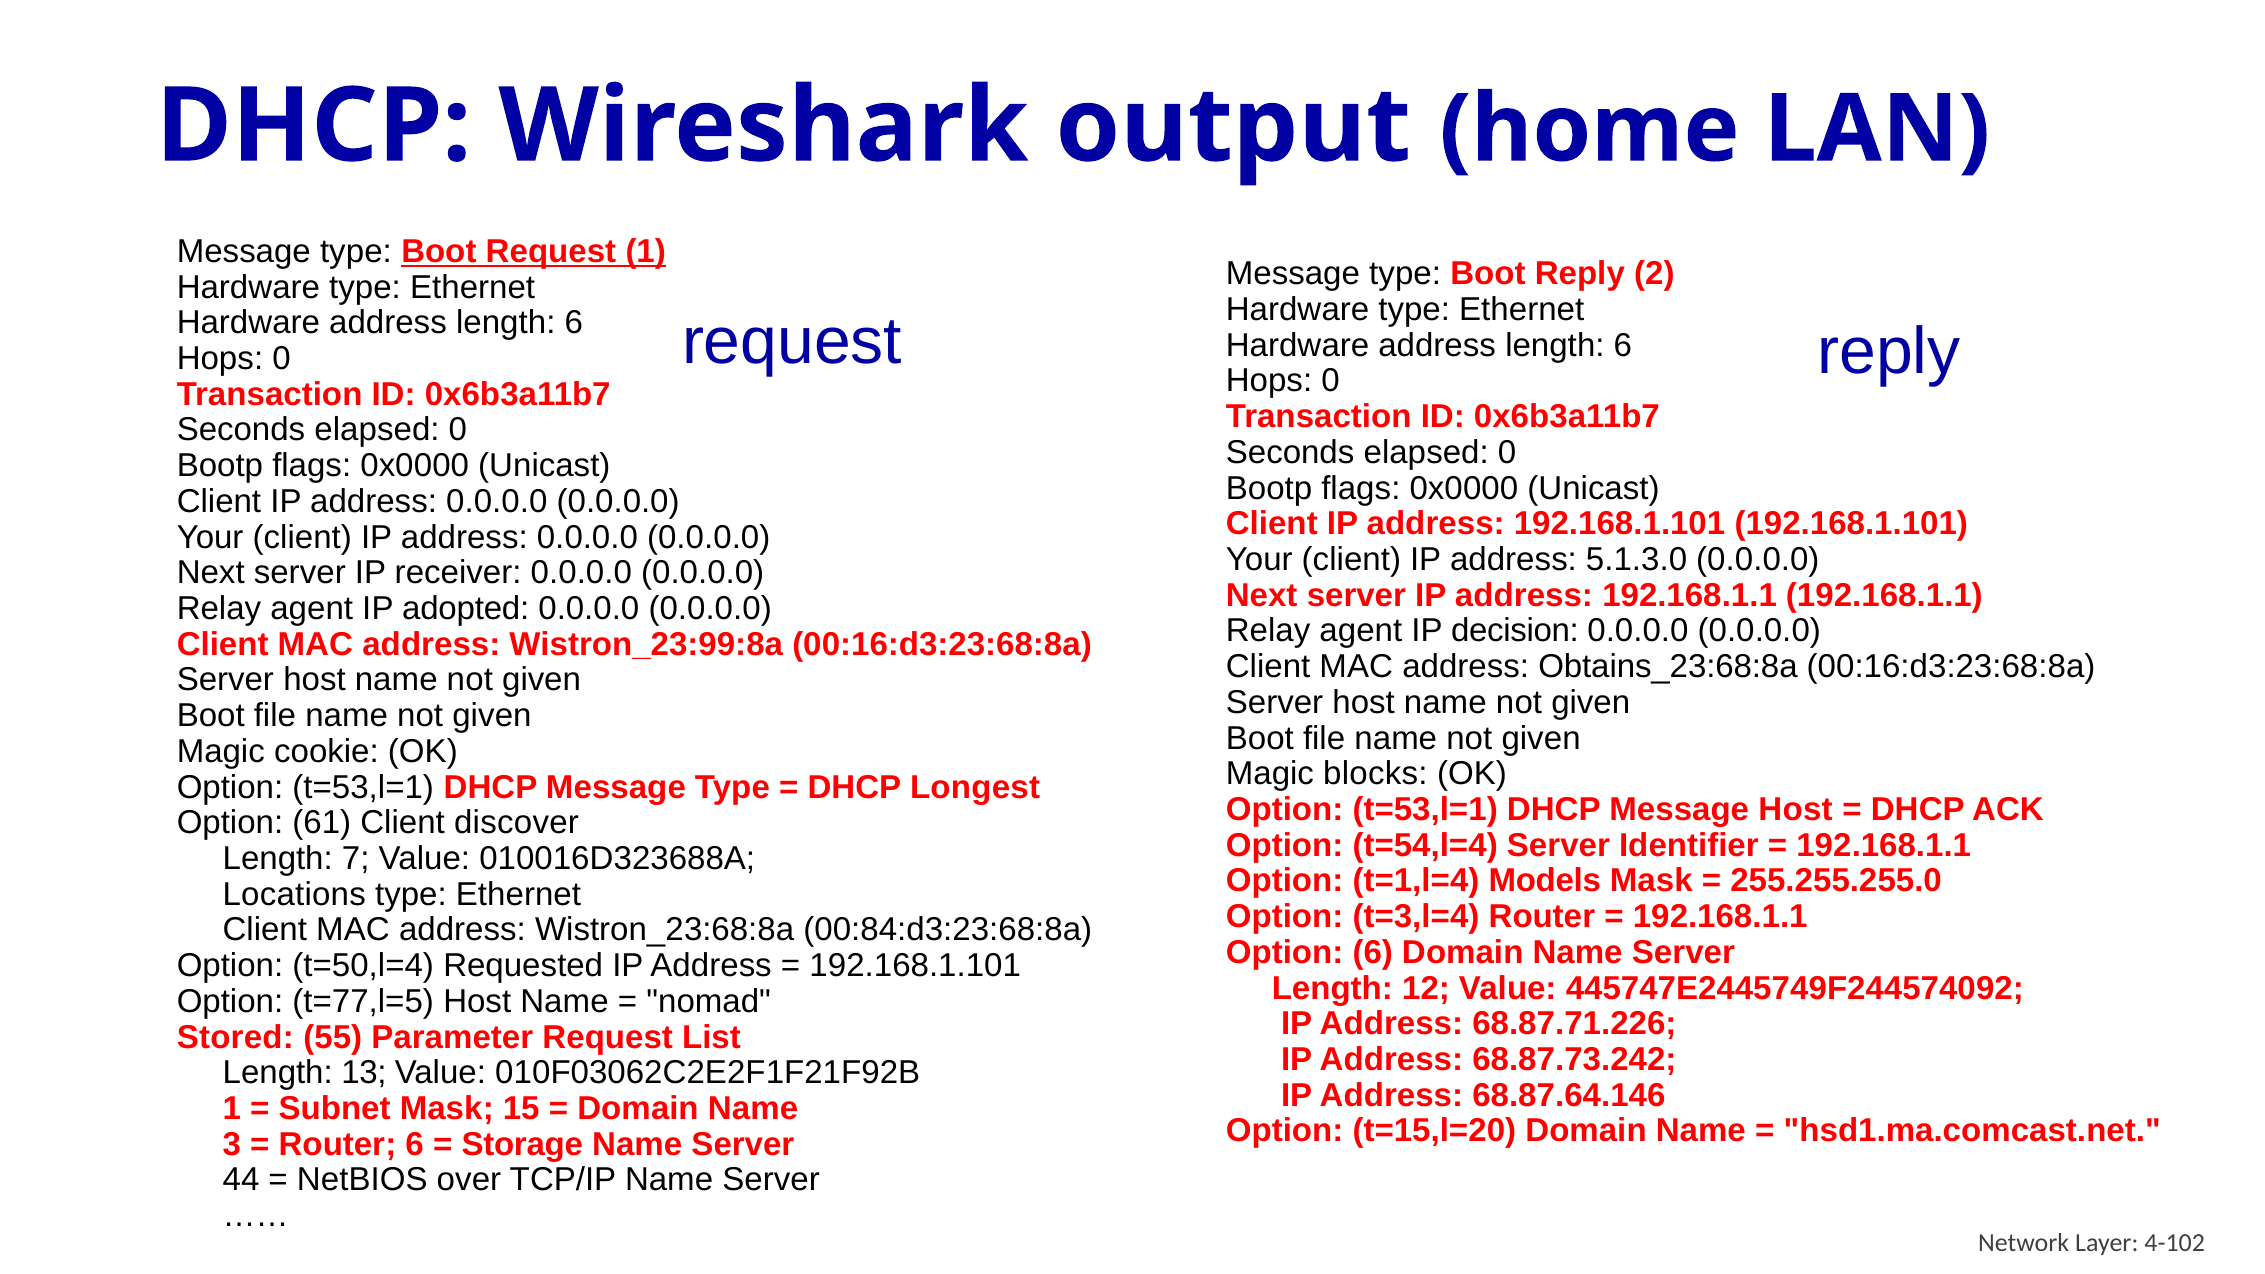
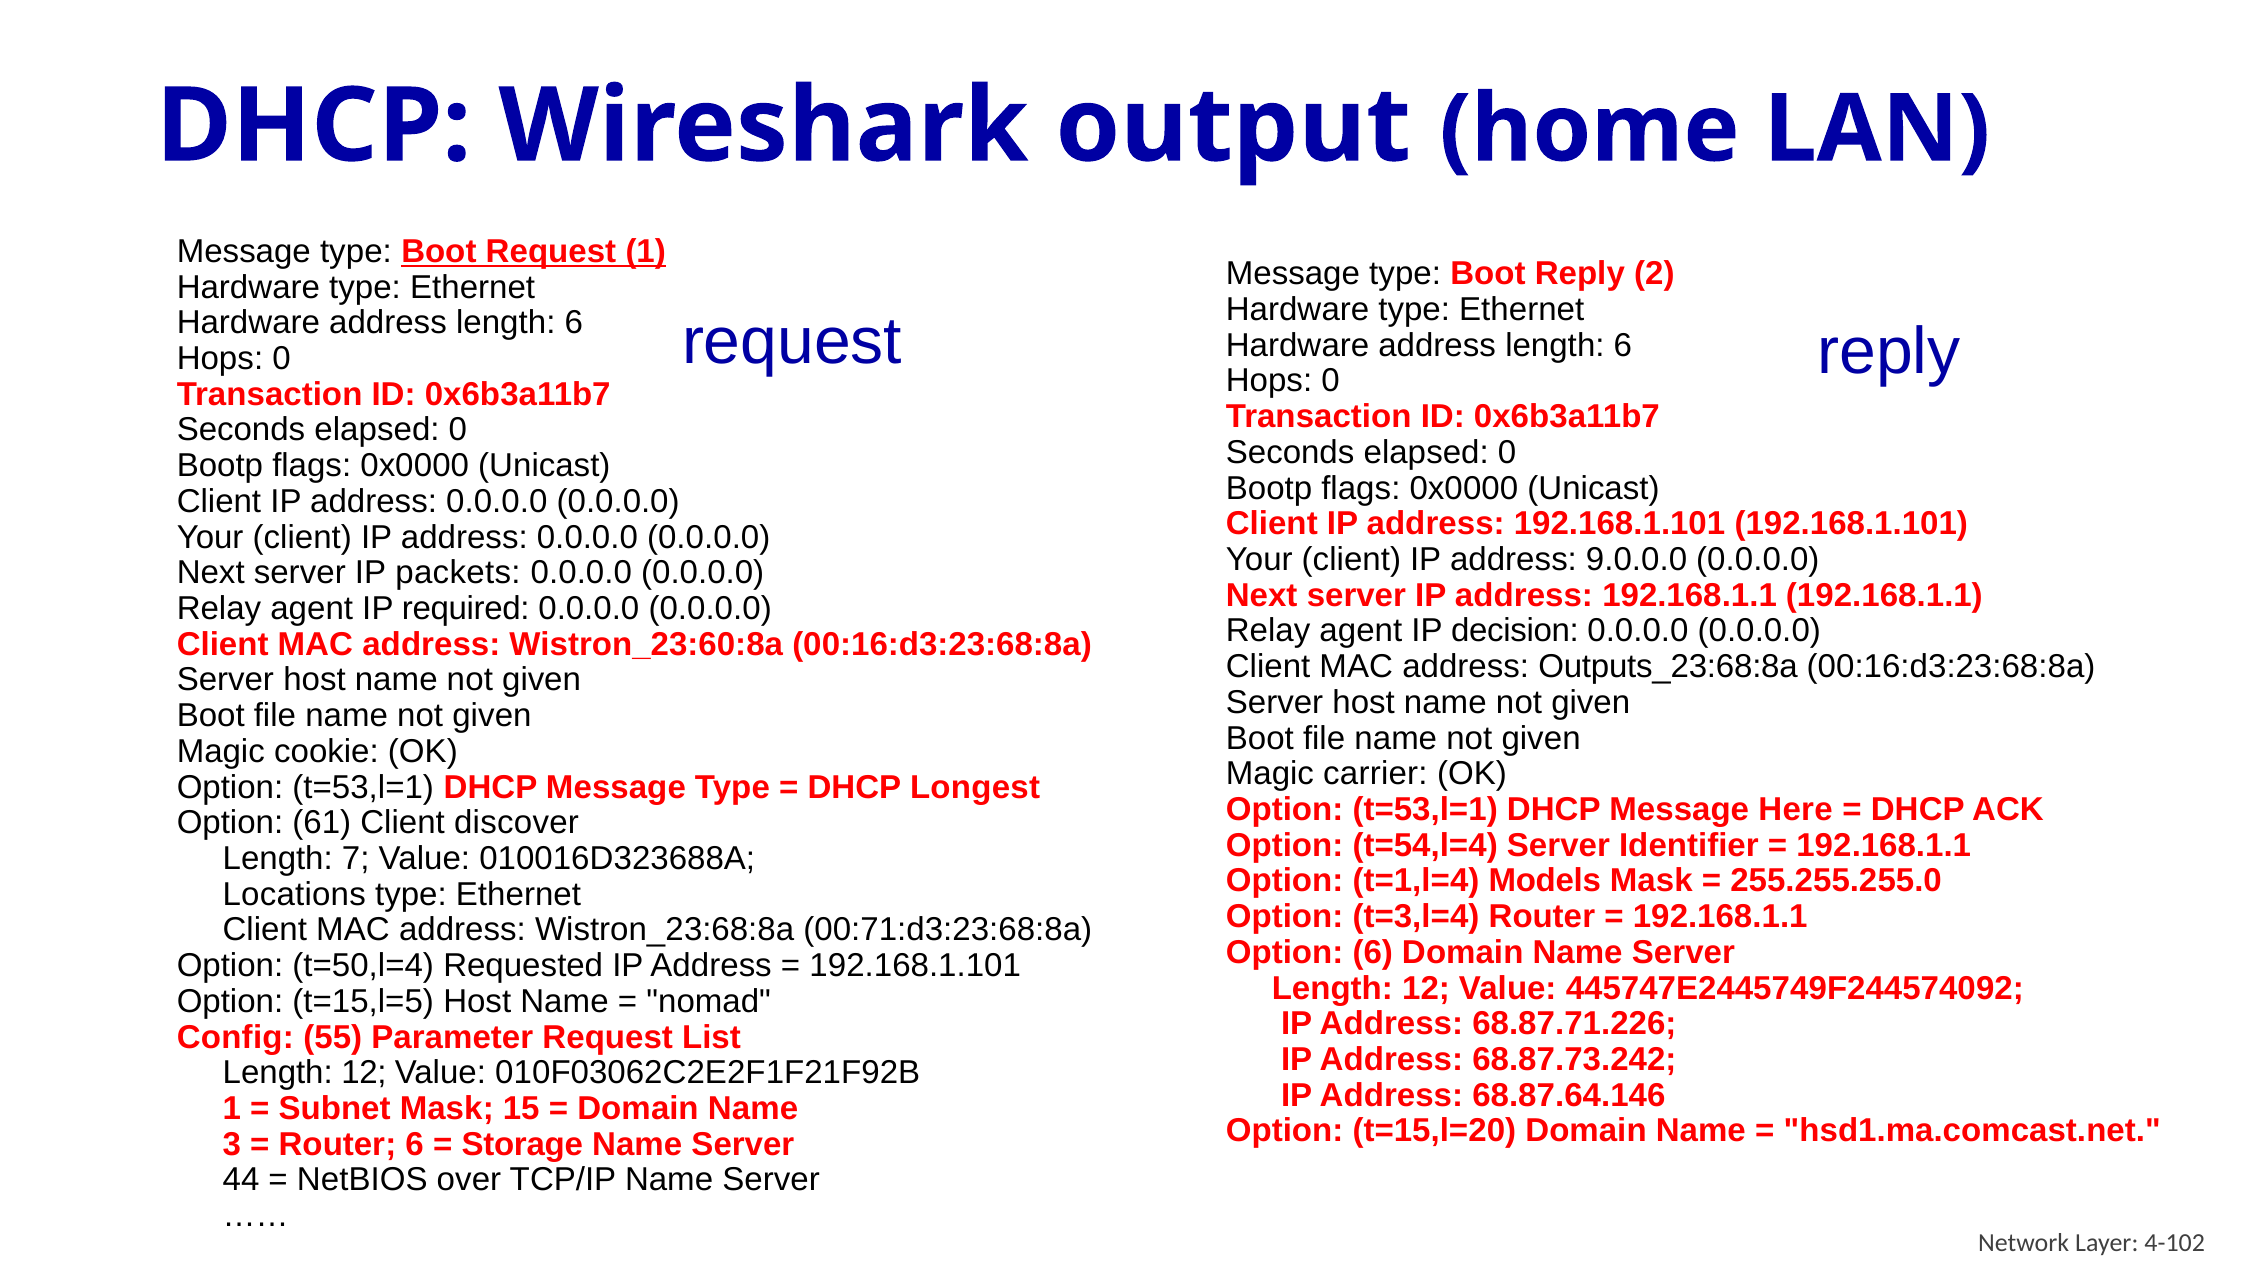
5.1.3.0: 5.1.3.0 -> 9.0.0.0
receiver: receiver -> packets
adopted: adopted -> required
Wistron_23:99:8a: Wistron_23:99:8a -> Wistron_23:60:8a
Obtains_23:68:8a: Obtains_23:68:8a -> Outputs_23:68:8a
blocks: blocks -> carrier
Message Host: Host -> Here
00:84:d3:23:68:8a: 00:84:d3:23:68:8a -> 00:71:d3:23:68:8a
t=77,l=5: t=77,l=5 -> t=15,l=5
Stored: Stored -> Config
13 at (364, 1073): 13 -> 12
